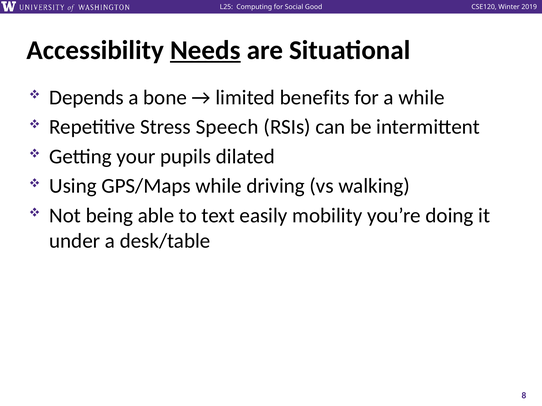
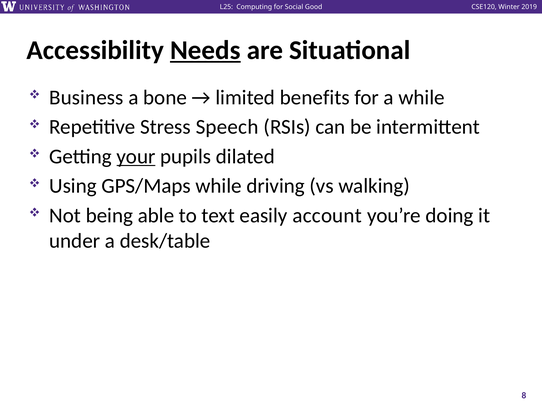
Depends: Depends -> Business
your underline: none -> present
mobility: mobility -> account
